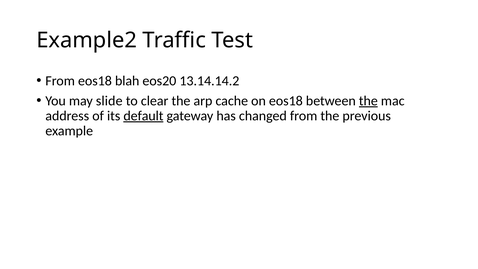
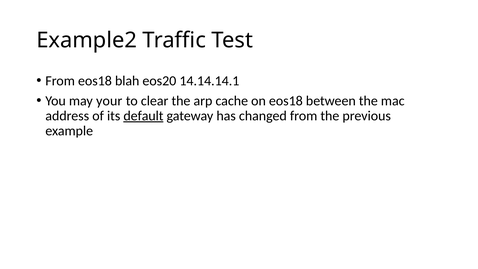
13.14.14.2: 13.14.14.2 -> 14.14.14.1
slide: slide -> your
the at (368, 101) underline: present -> none
